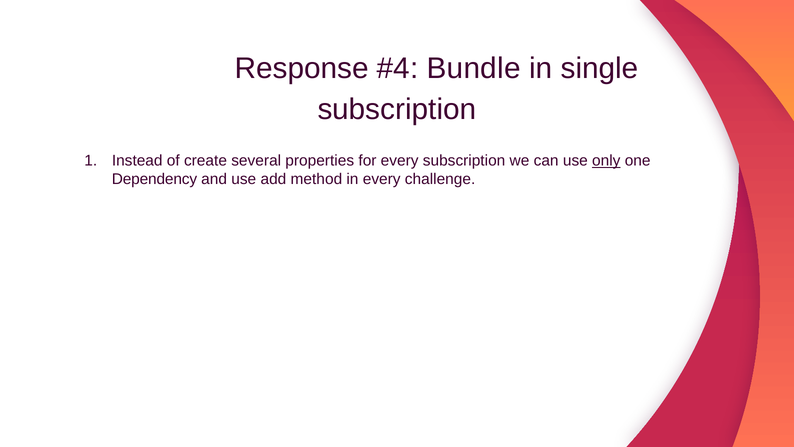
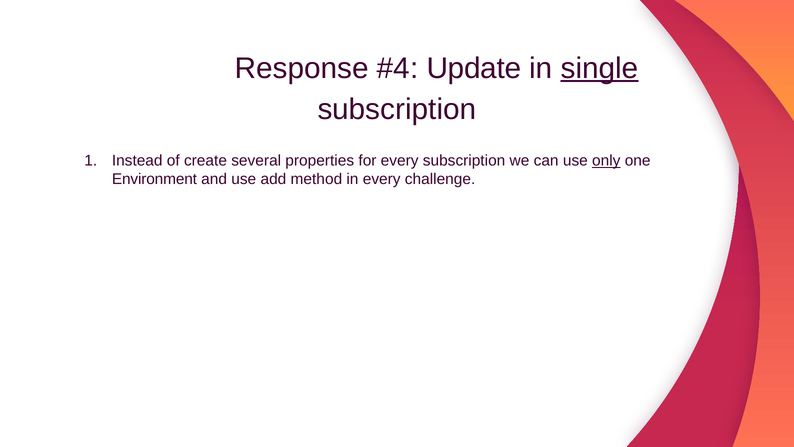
Bundle: Bundle -> Update
single underline: none -> present
Dependency: Dependency -> Environment
